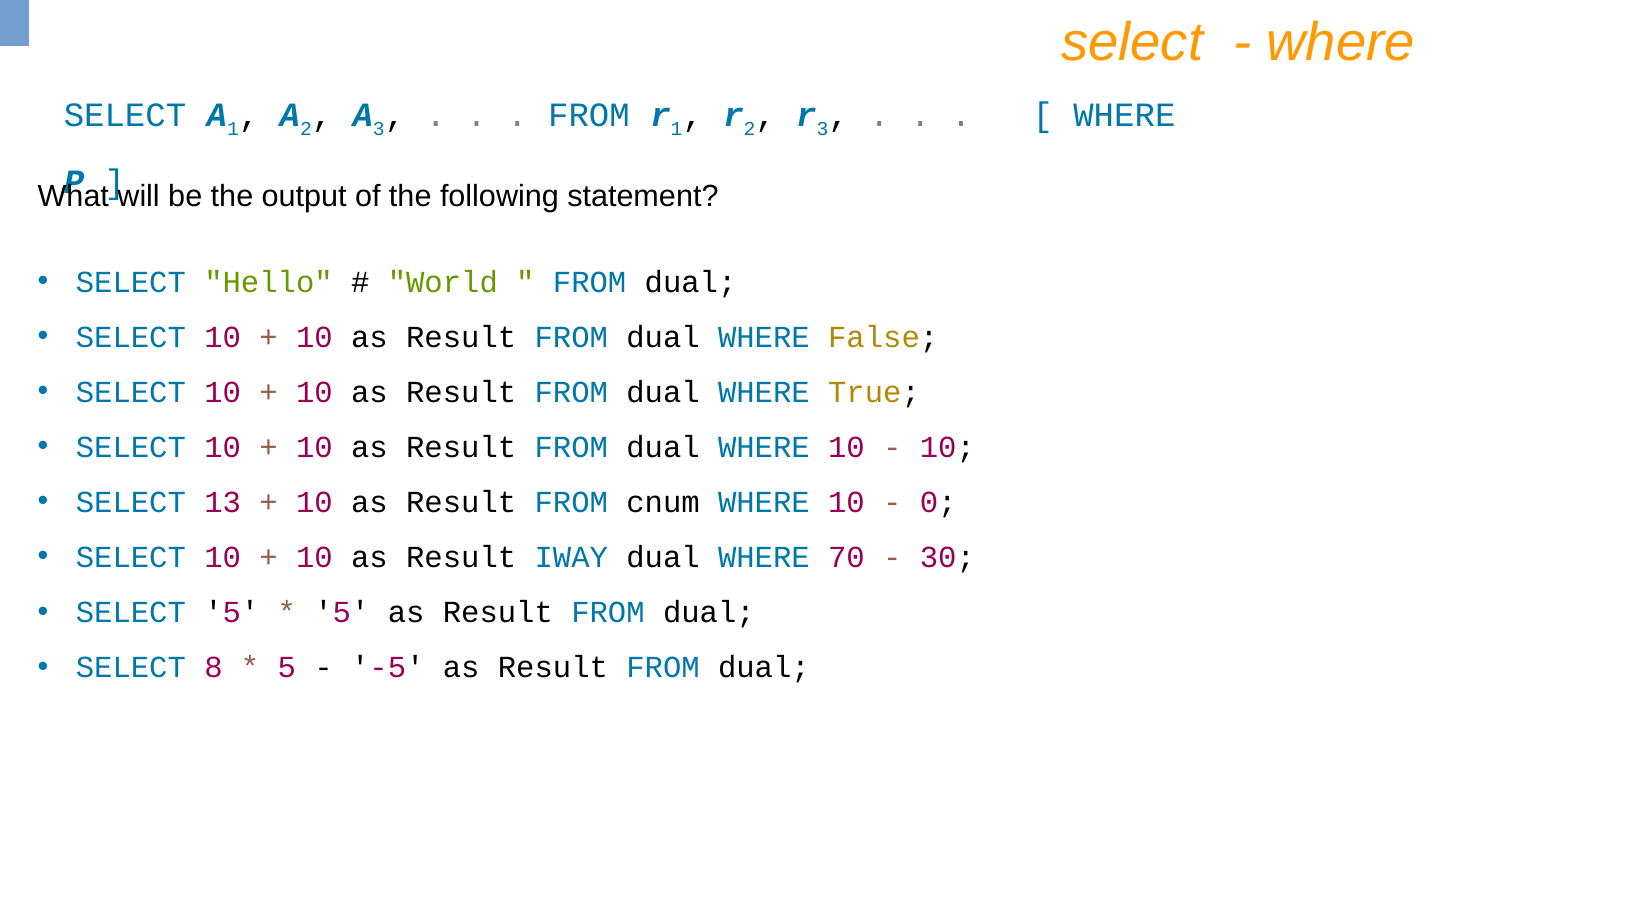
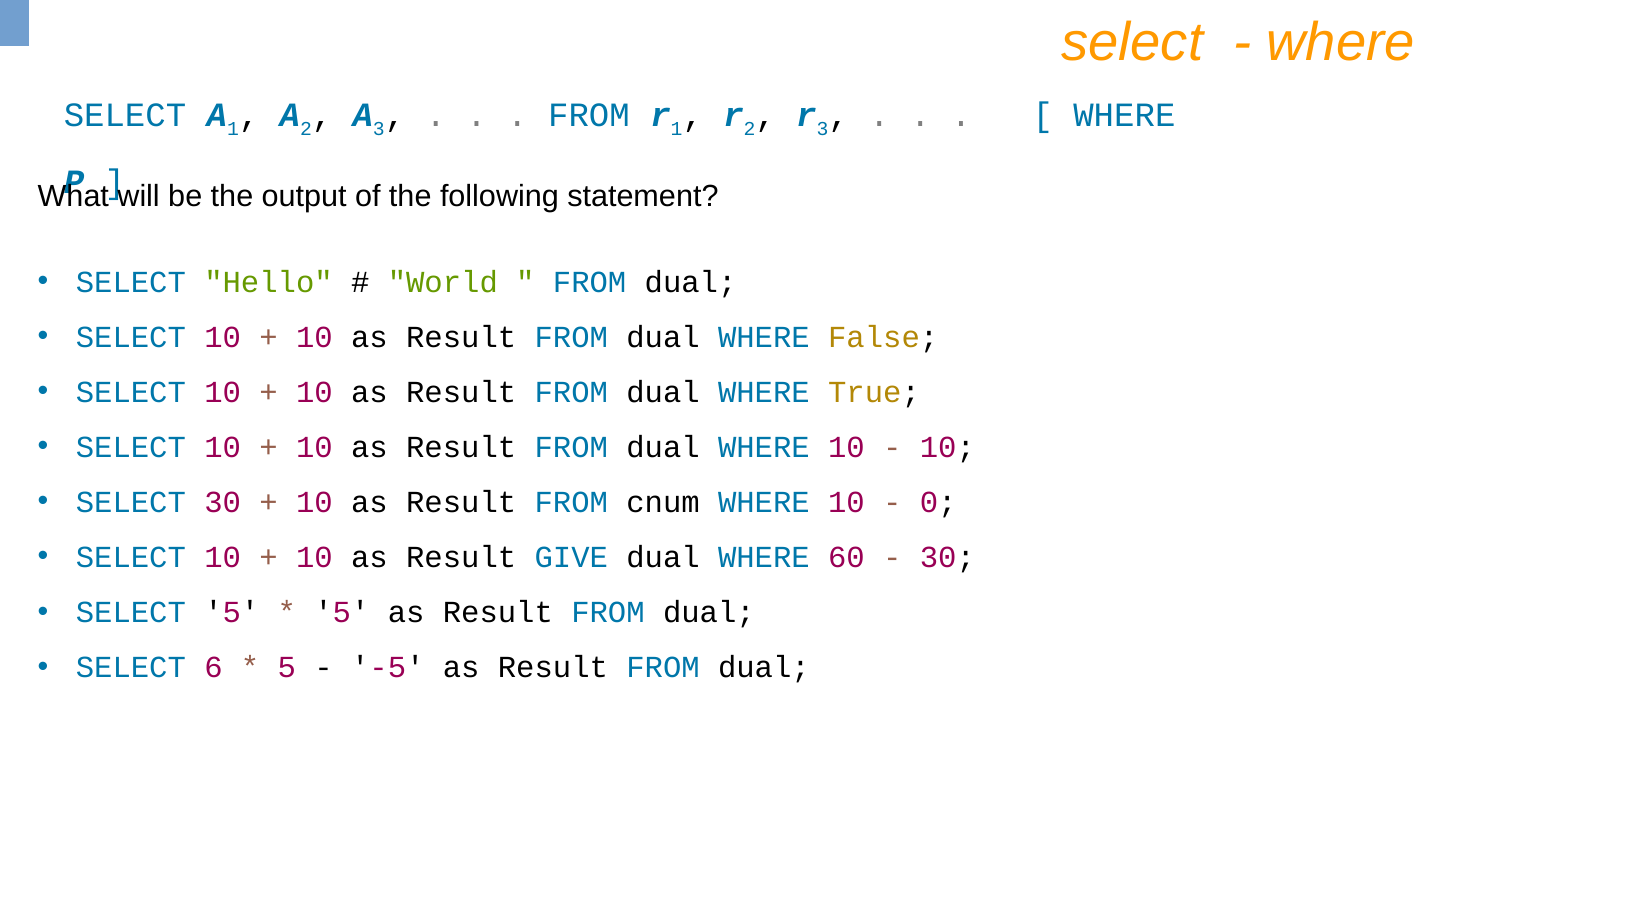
SELECT 13: 13 -> 30
IWAY: IWAY -> GIVE
70: 70 -> 60
8: 8 -> 6
